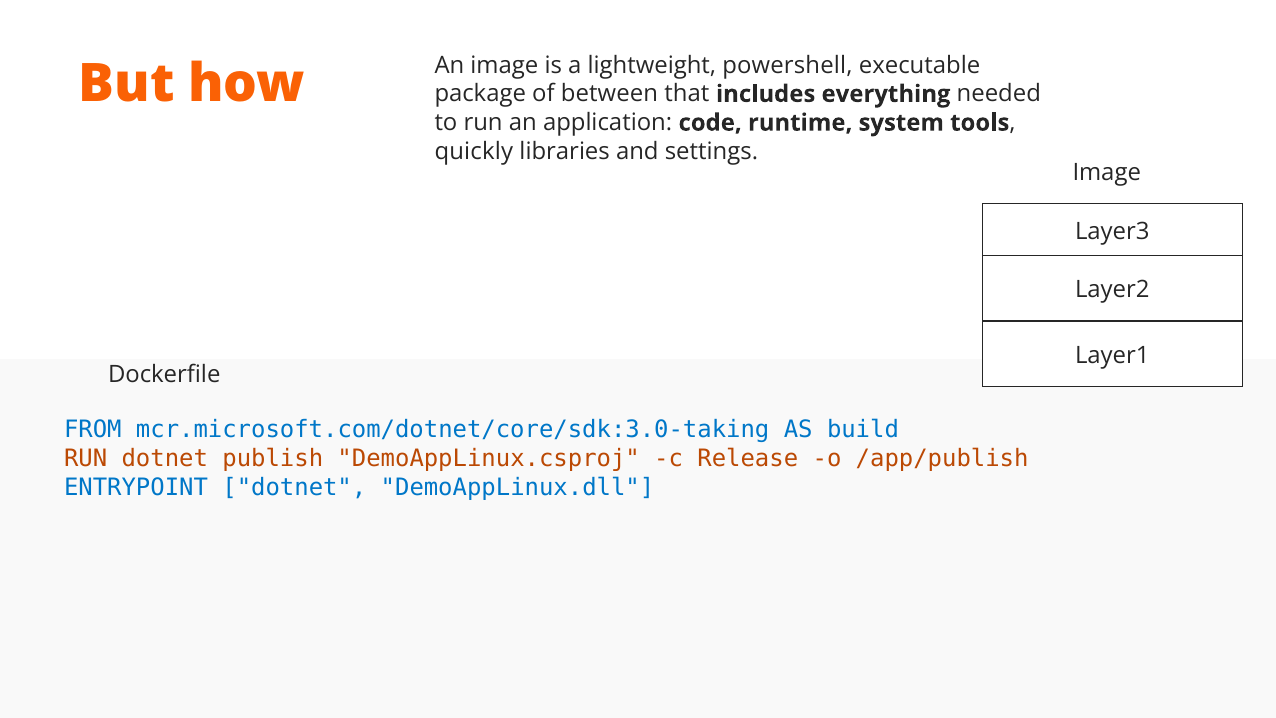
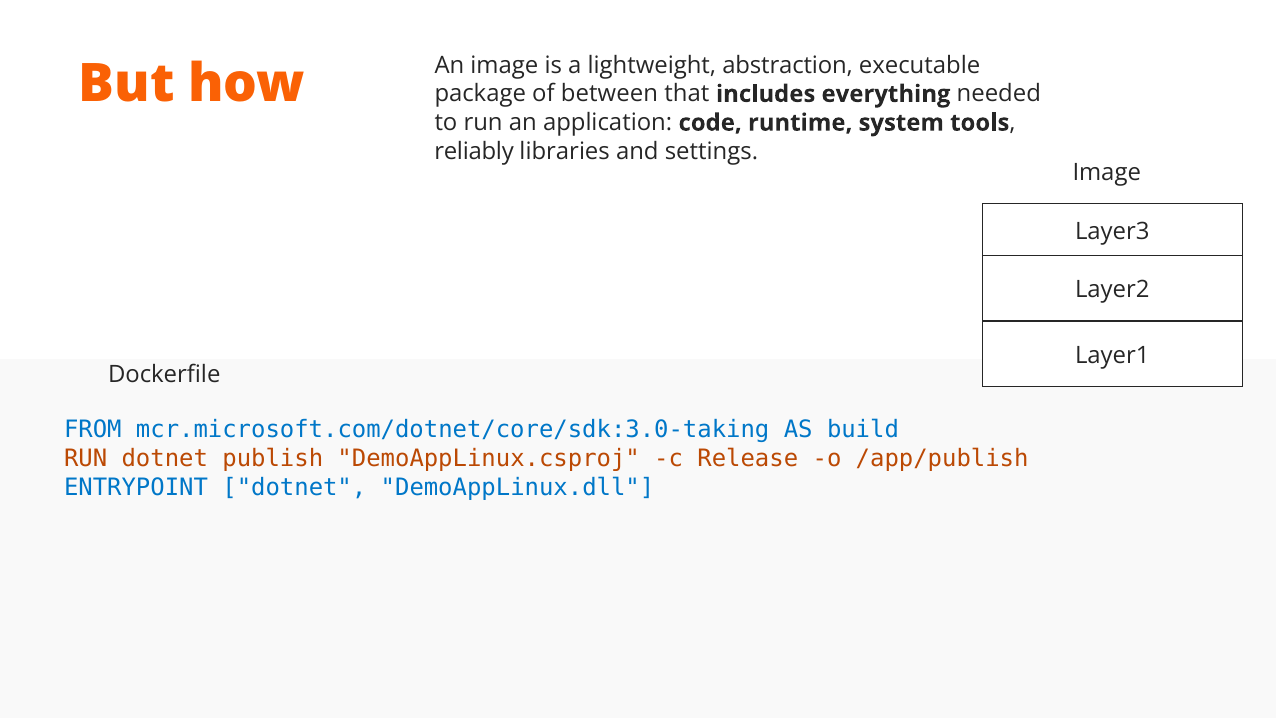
powershell: powershell -> abstraction
quickly: quickly -> reliably
